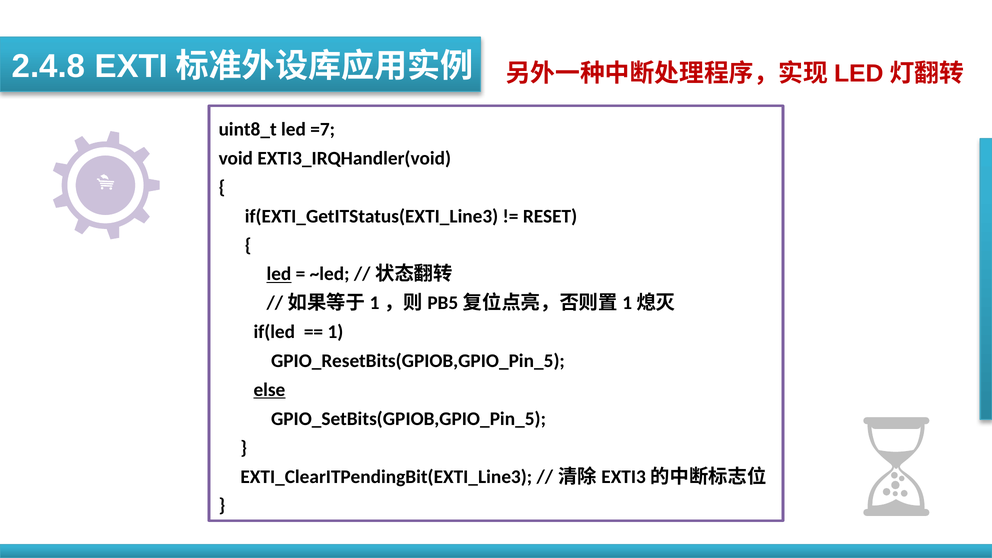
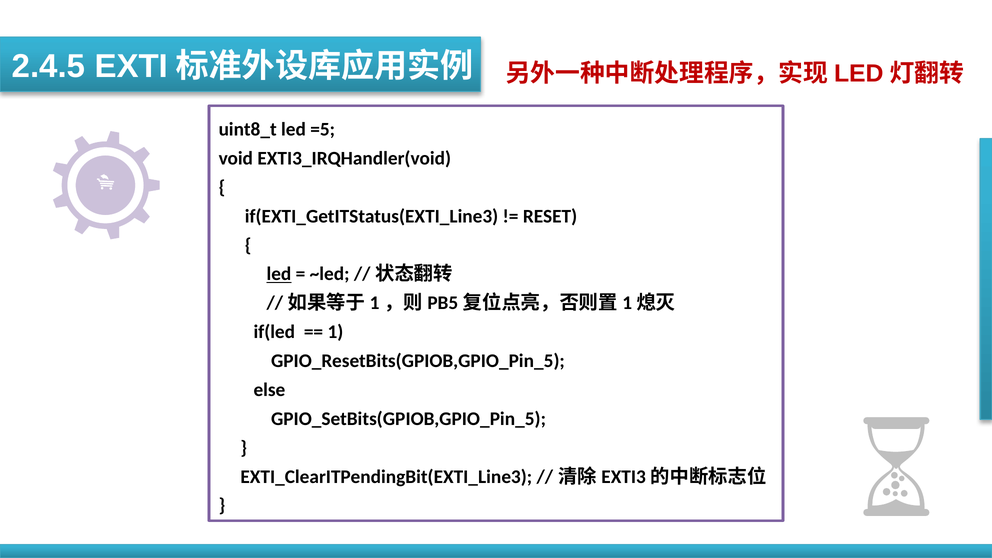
2.4.8: 2.4.8 -> 2.4.5
=7: =7 -> =5
else underline: present -> none
